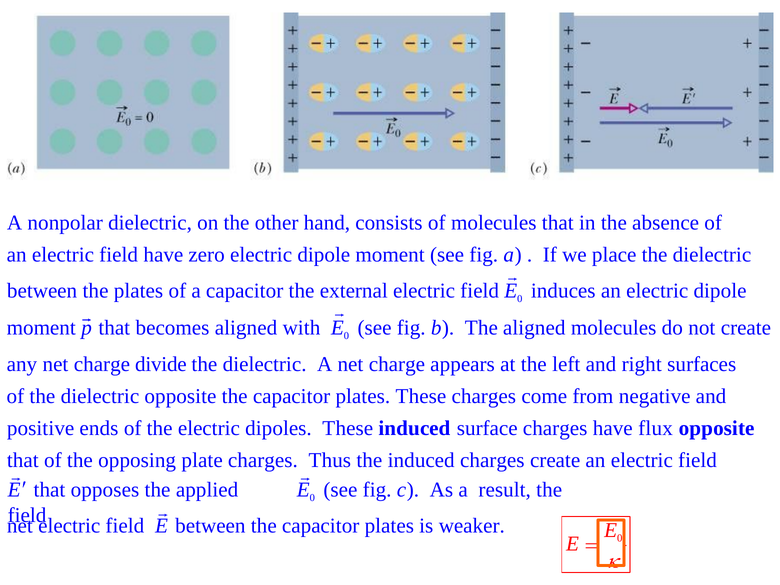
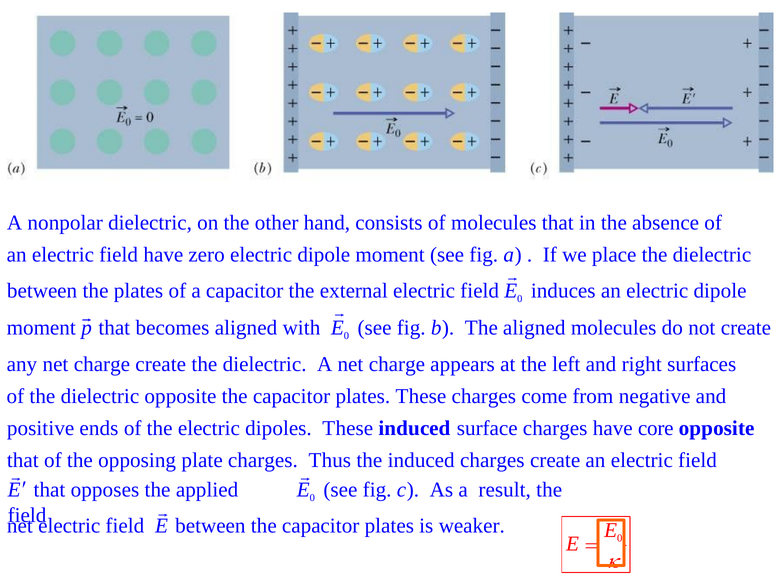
charge divide: divide -> create
flux: flux -> core
